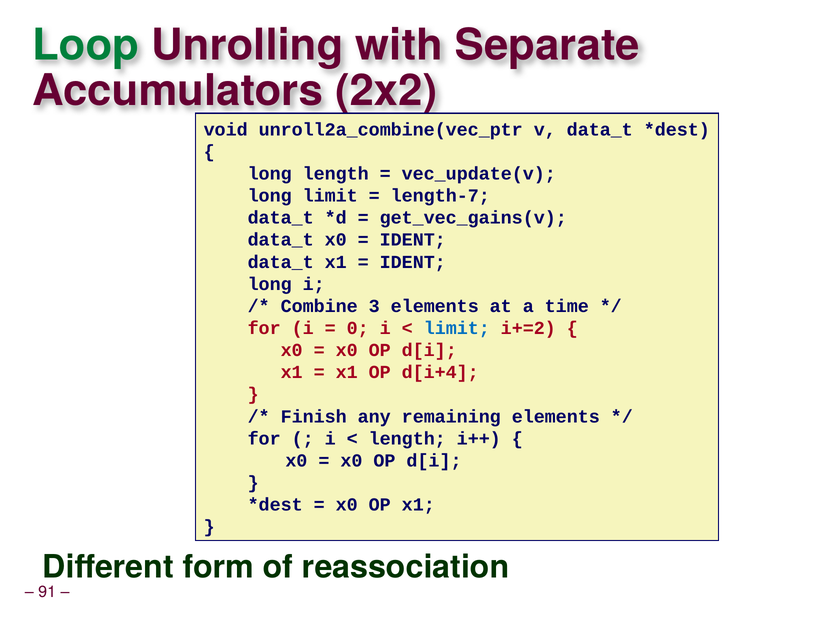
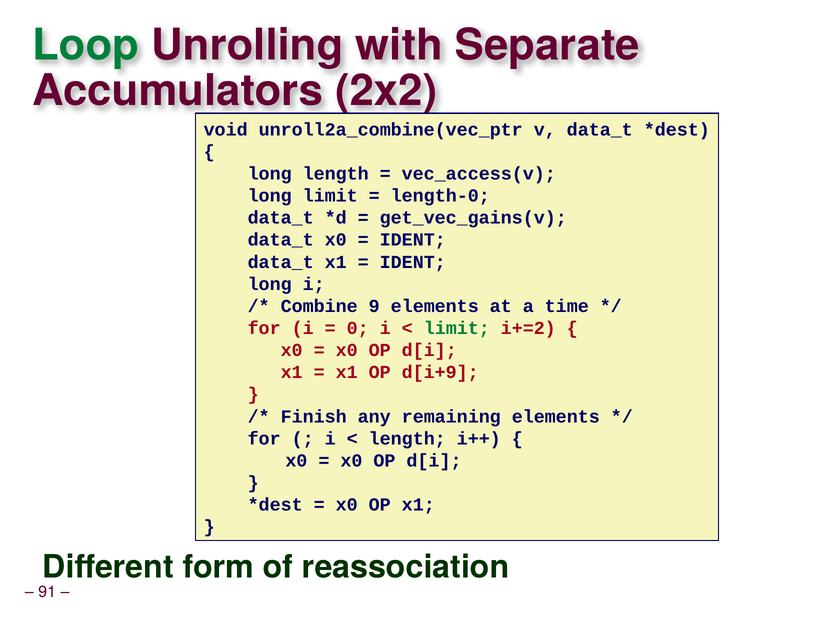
vec_update(v: vec_update(v -> vec_access(v
length-7: length-7 -> length-0
3: 3 -> 9
limit at (457, 328) colour: blue -> green
d[i+4: d[i+4 -> d[i+9
